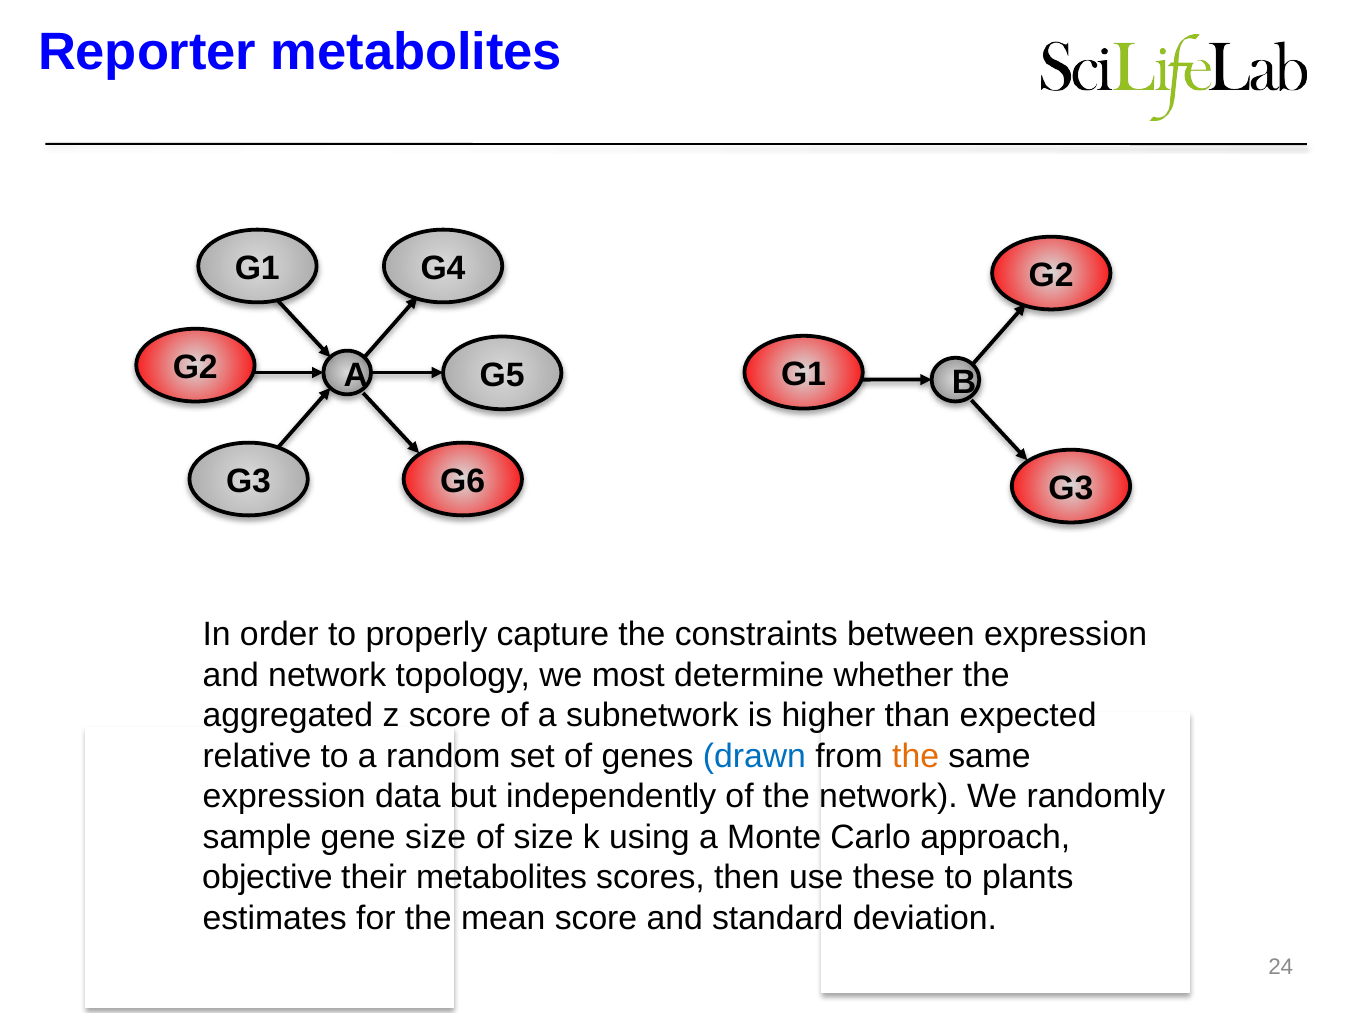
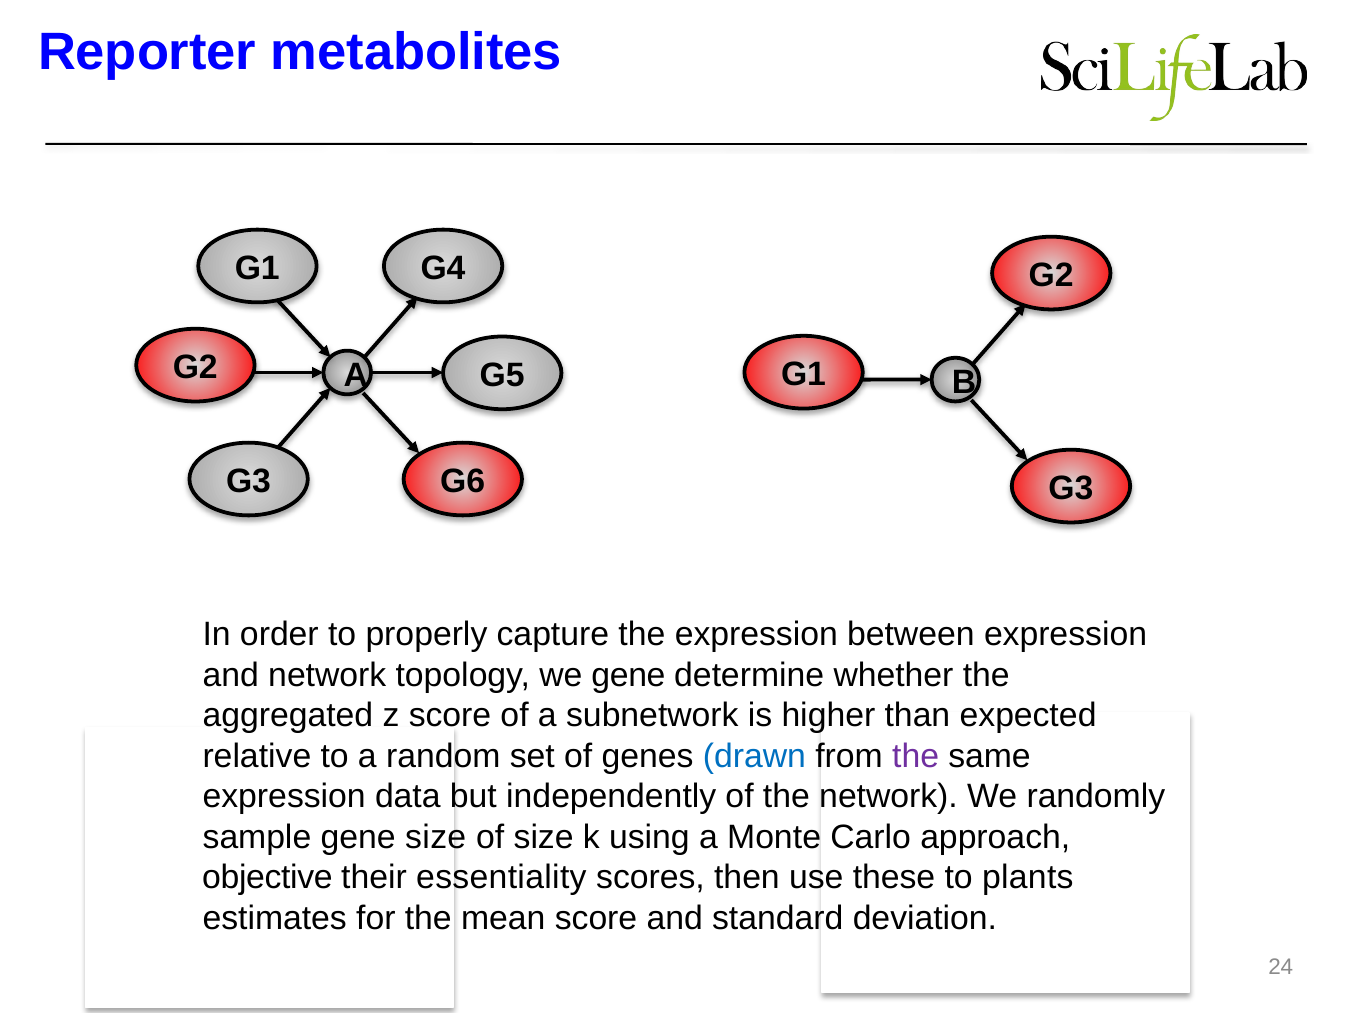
the constraints: constraints -> expression
we most: most -> gene
the at (916, 756) colour: orange -> purple
their metabolites: metabolites -> essentiality
